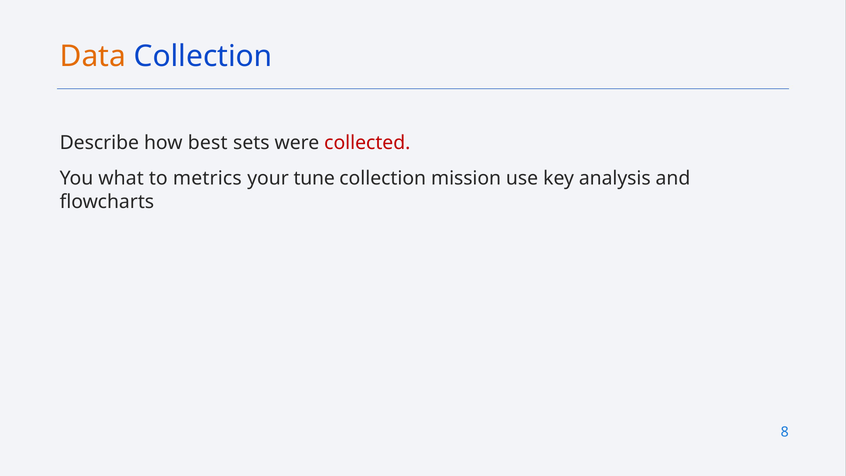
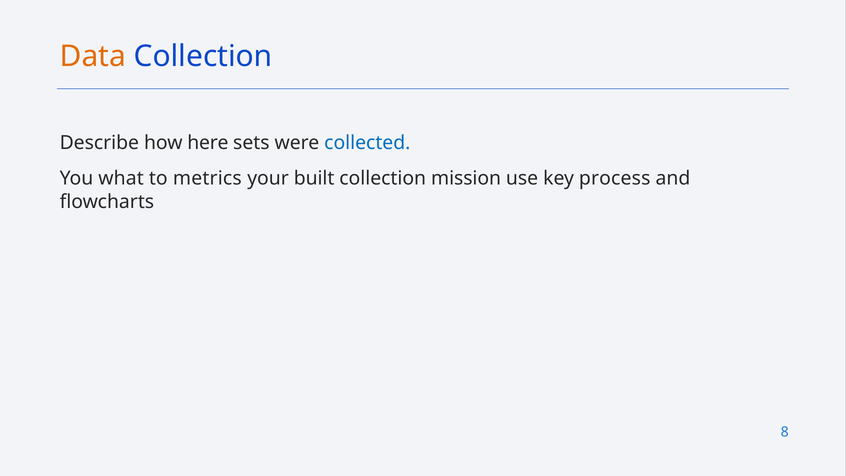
best: best -> here
collected colour: red -> blue
tune: tune -> built
analysis: analysis -> process
